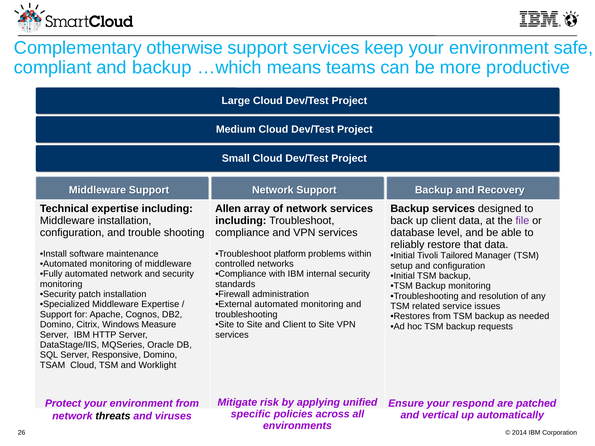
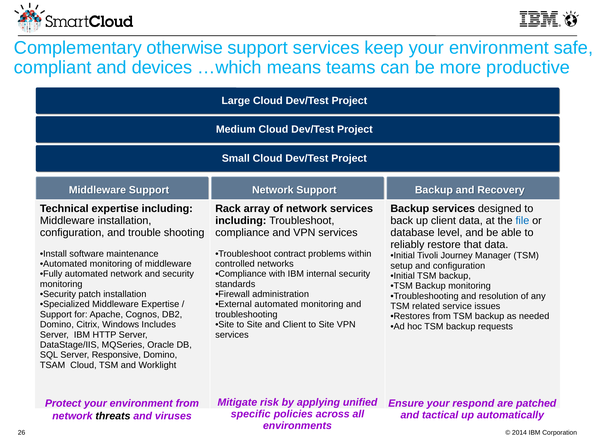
and backup: backup -> devices
Allen: Allen -> Rack
file colour: purple -> blue
platform: platform -> contract
Tailored: Tailored -> Journey
Measure: Measure -> Includes
vertical: vertical -> tactical
